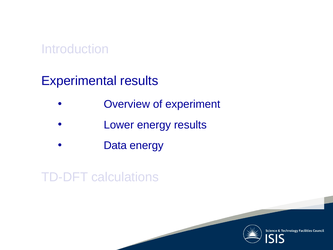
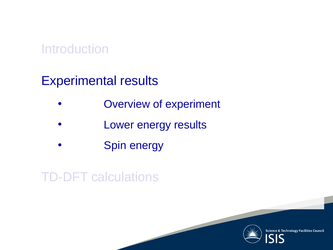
Data: Data -> Spin
